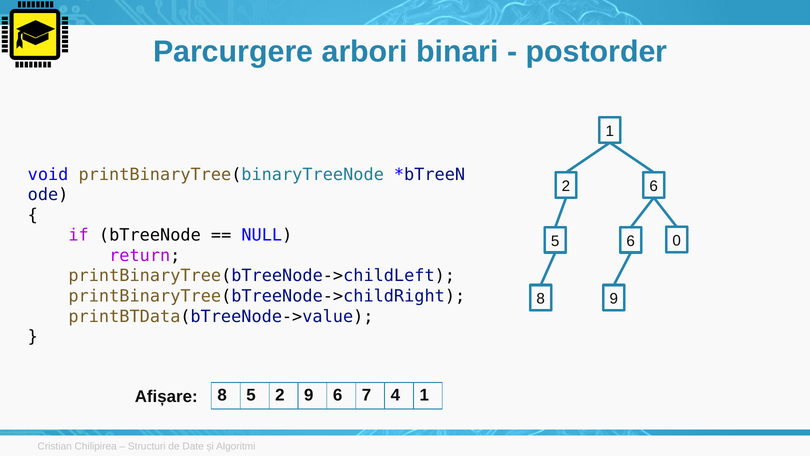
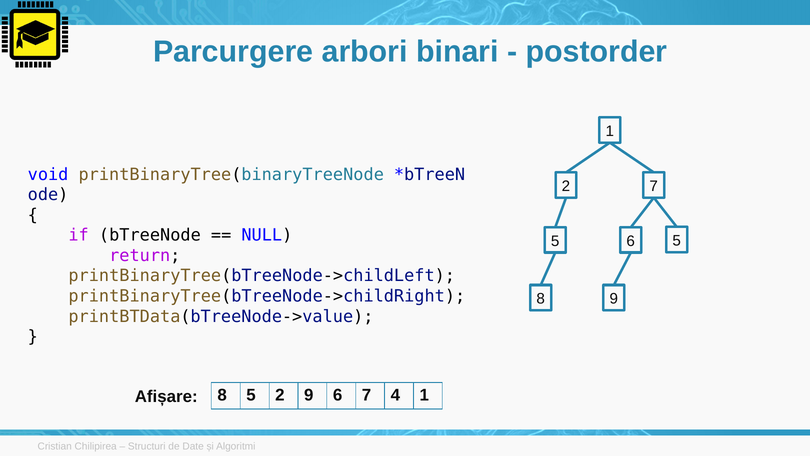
2 6: 6 -> 7
6 0: 0 -> 5
